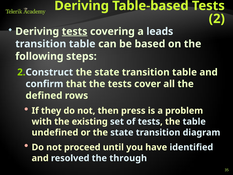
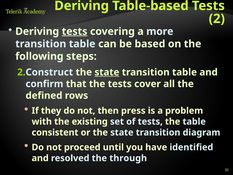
leads: leads -> more
state at (107, 72) underline: none -> present
undefined: undefined -> consistent
